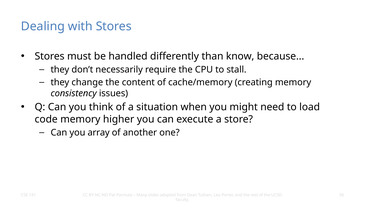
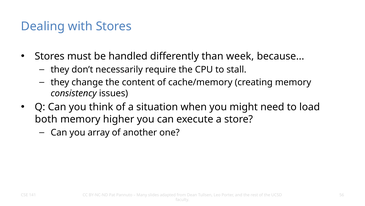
know: know -> week
code: code -> both
